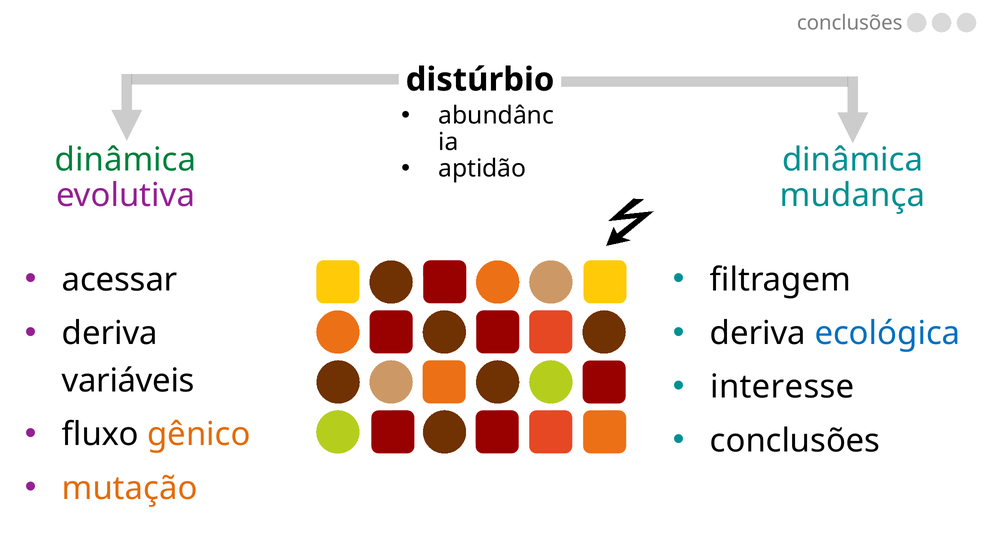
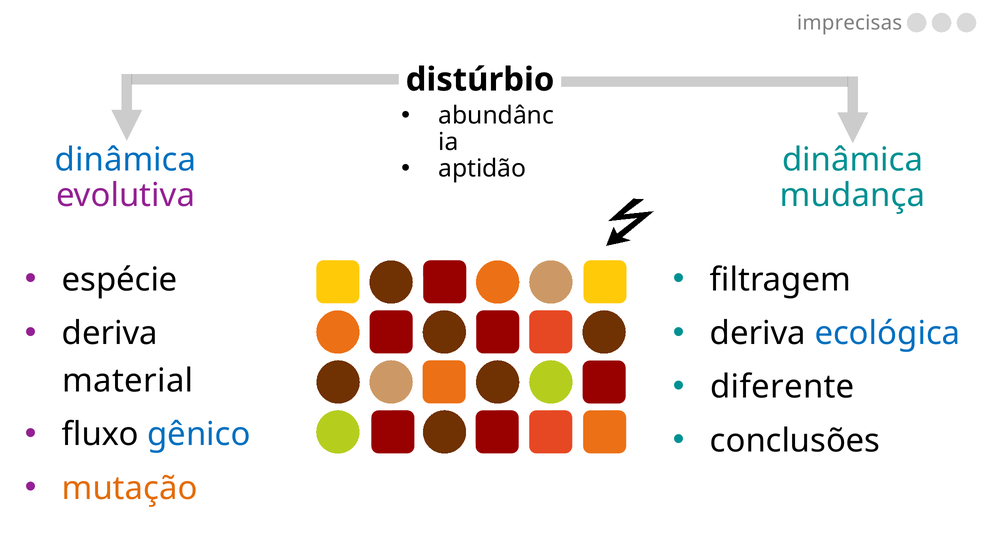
conclusões at (850, 23): conclusões -> imprecisas
dinâmica at (126, 160) colour: green -> blue
acessar: acessar -> espécie
interesse: interesse -> diferente
variáveis: variáveis -> material
gênico colour: orange -> blue
